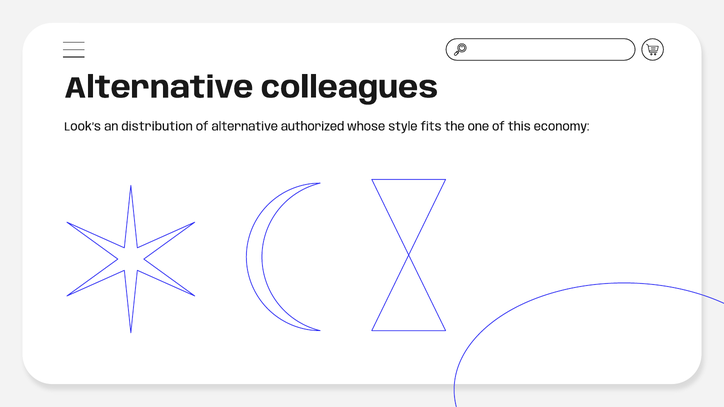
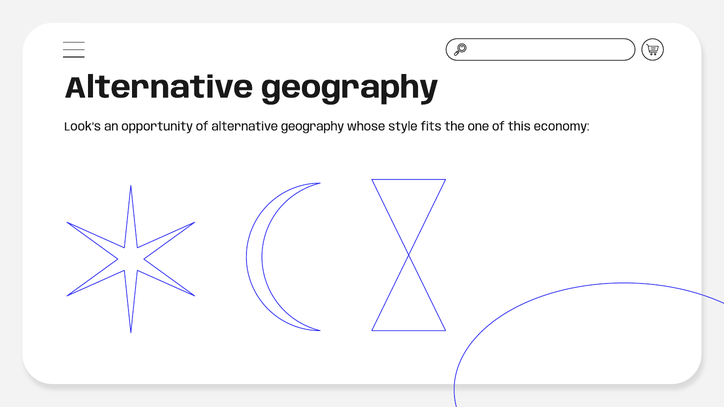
colleagues at (350, 88): colleagues -> geography
distribution: distribution -> opportunity
of alternative authorized: authorized -> geography
